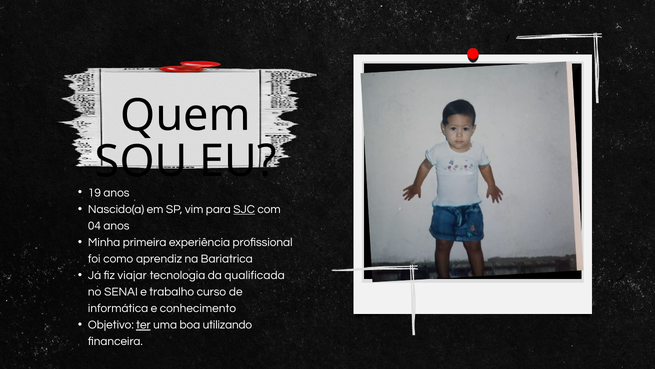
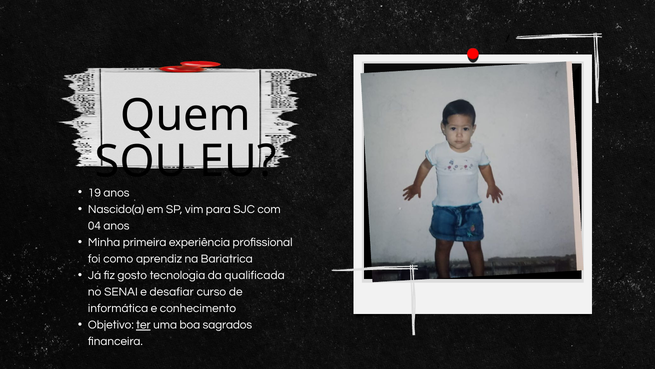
SJC underline: present -> none
viajar: viajar -> gosto
trabalho: trabalho -> desafiar
utilizando: utilizando -> sagrados
